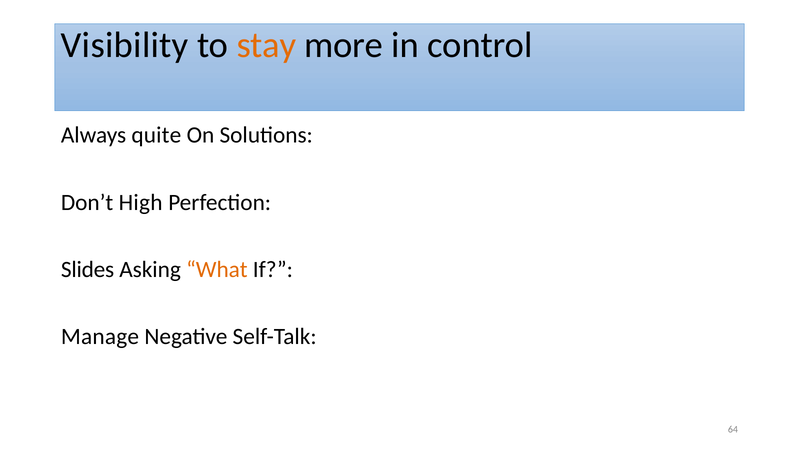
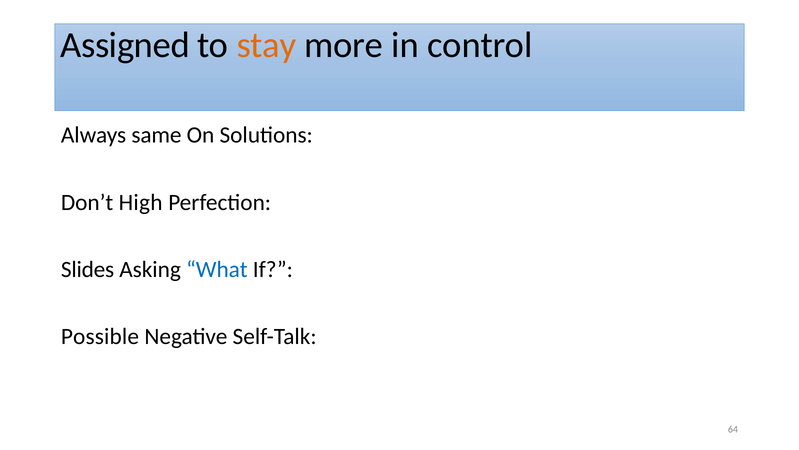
Visibility: Visibility -> Assigned
quite: quite -> same
What colour: orange -> blue
Manage: Manage -> Possible
